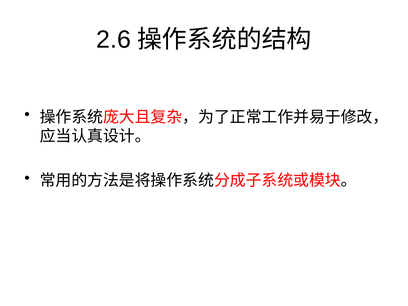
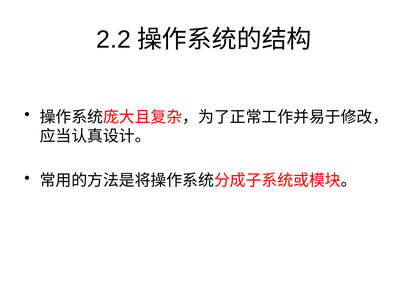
2.6: 2.6 -> 2.2
